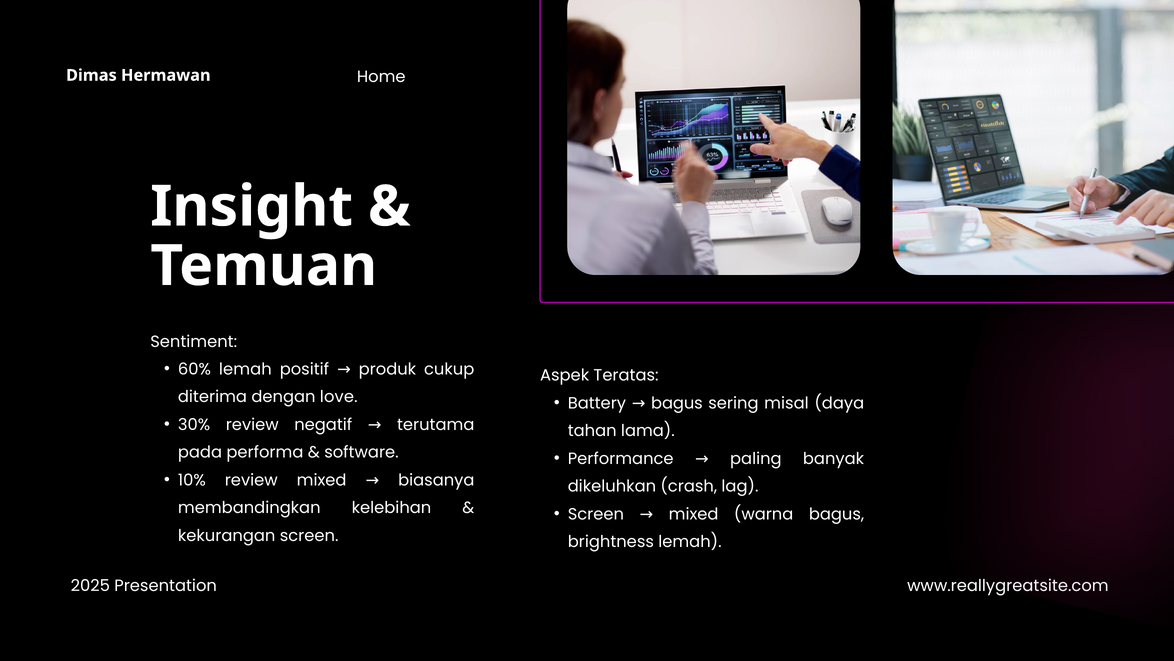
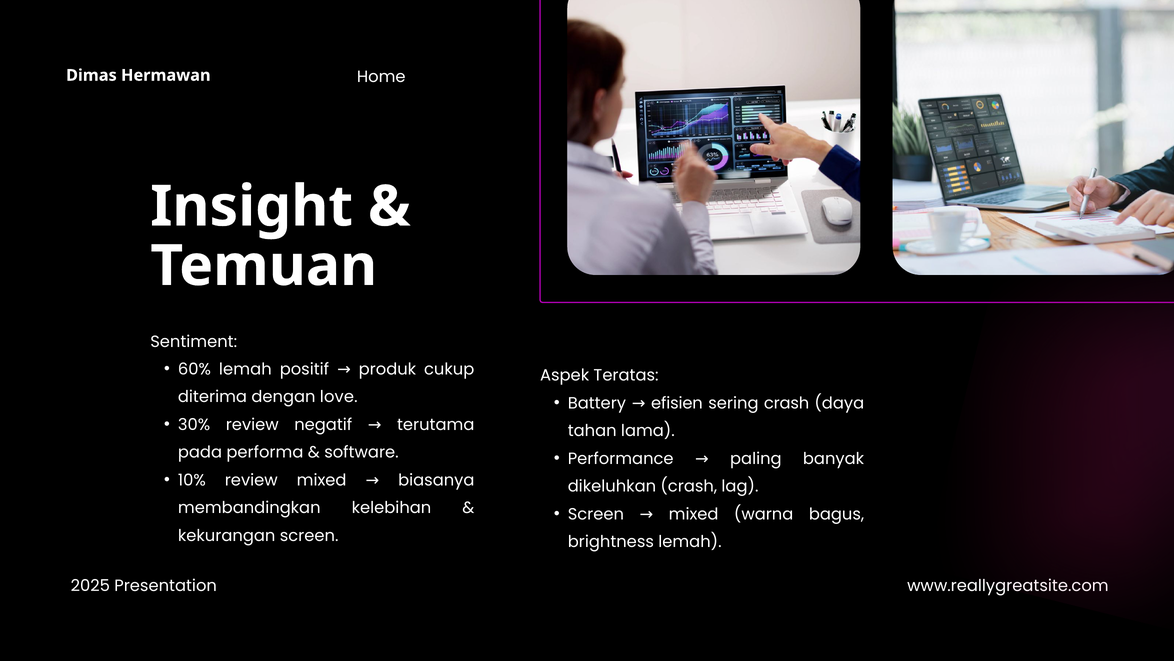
Battery bagus: bagus -> efisien
sering misal: misal -> crash
